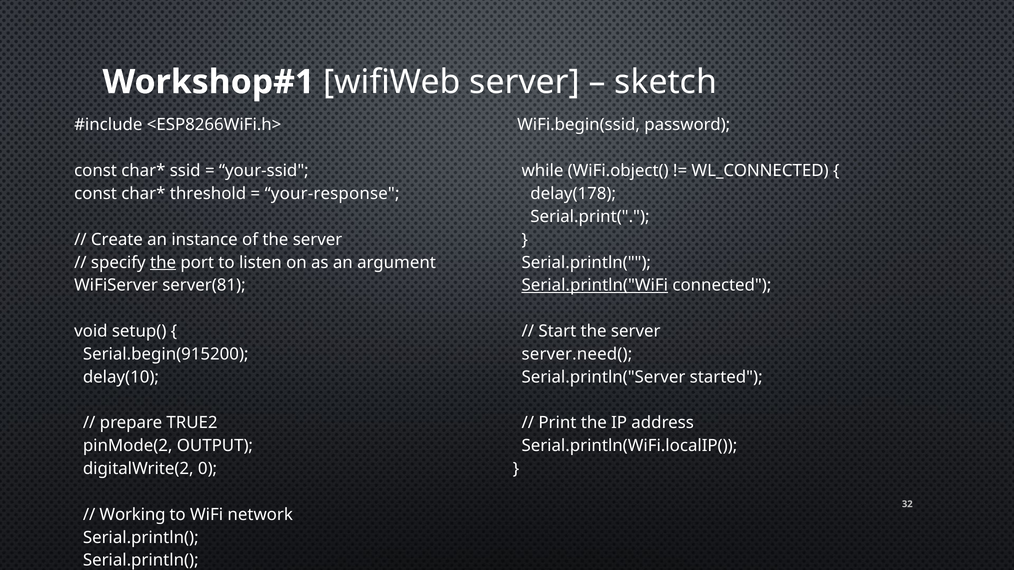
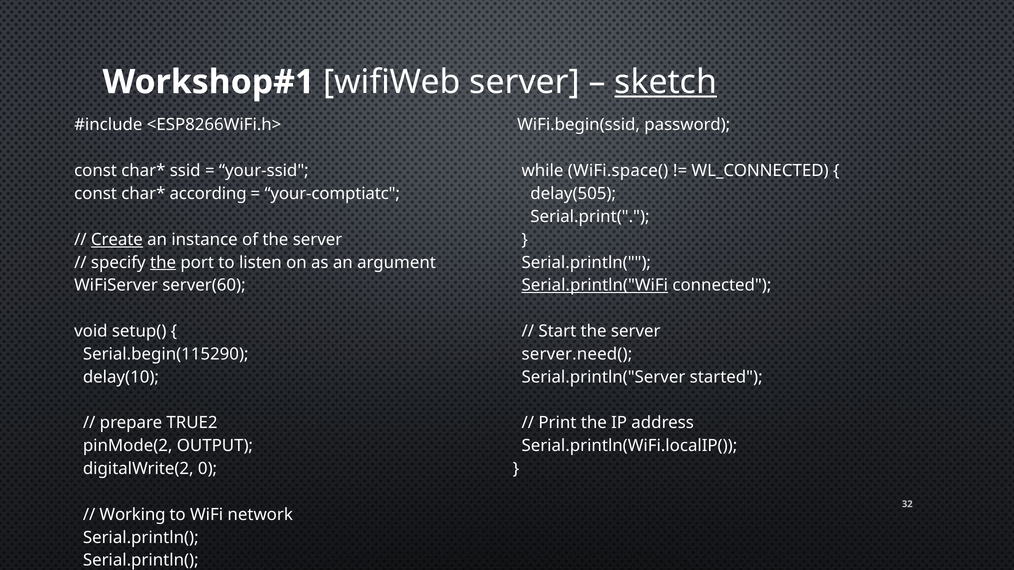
sketch underline: none -> present
WiFi.object(: WiFi.object( -> WiFi.space(
threshold: threshold -> according
your-response: your-response -> your-comptiatc
delay(178: delay(178 -> delay(505
Create underline: none -> present
server(81: server(81 -> server(60
Serial.begin(915200: Serial.begin(915200 -> Serial.begin(115290
